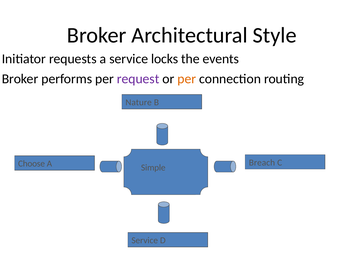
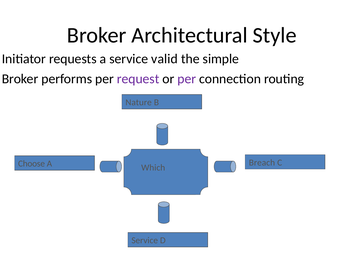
locks: locks -> valid
events: events -> simple
per at (187, 79) colour: orange -> purple
Simple: Simple -> Which
